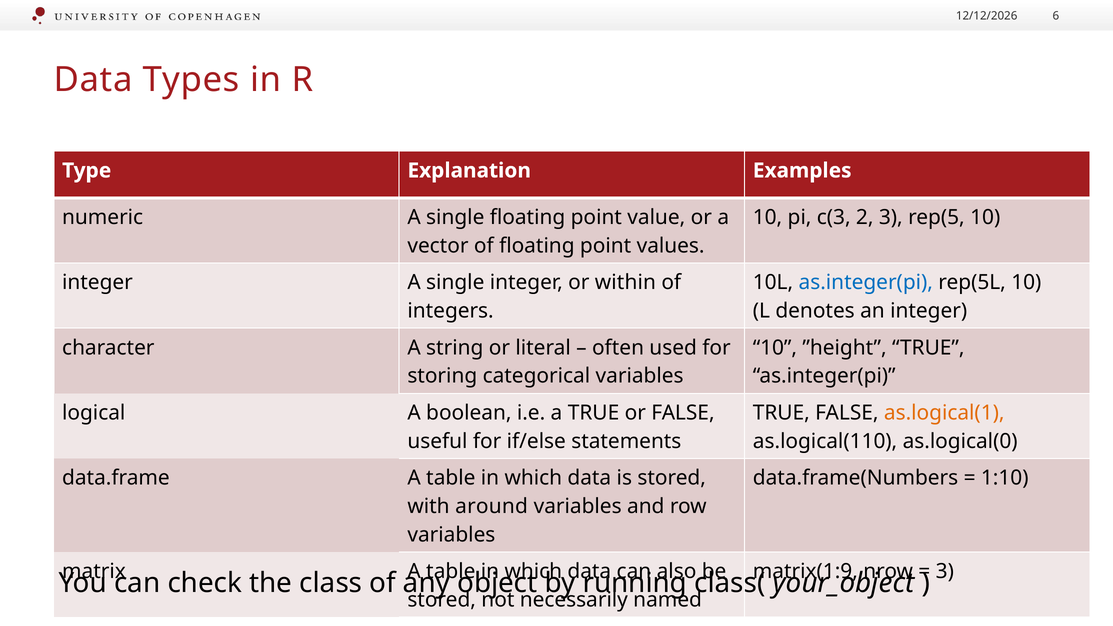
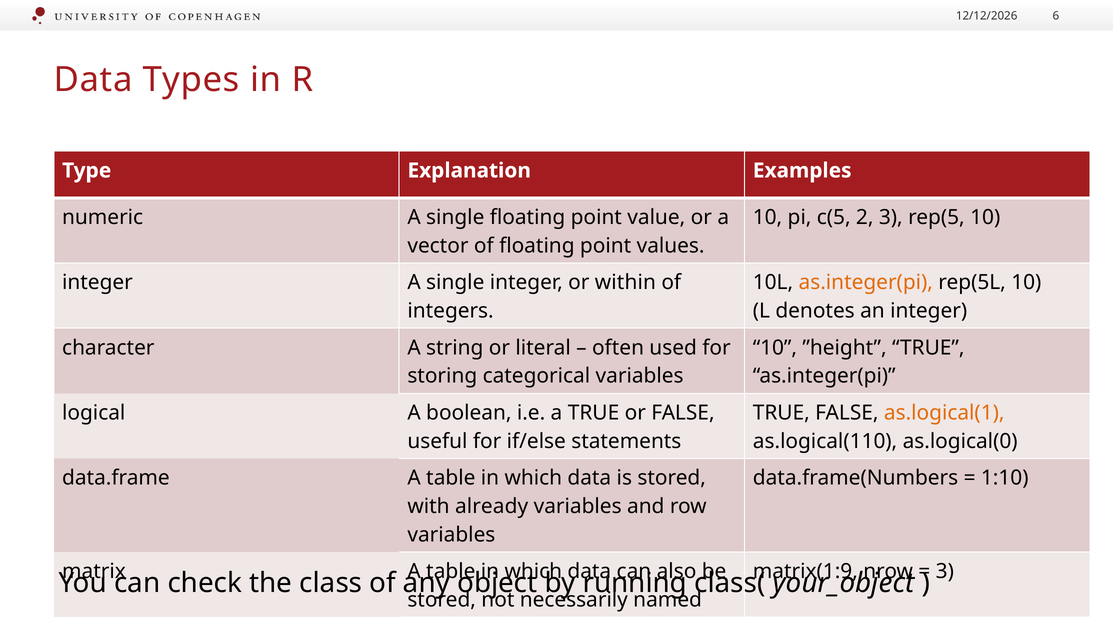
c(3: c(3 -> c(5
as.integer(pi at (866, 283) colour: blue -> orange
around: around -> already
